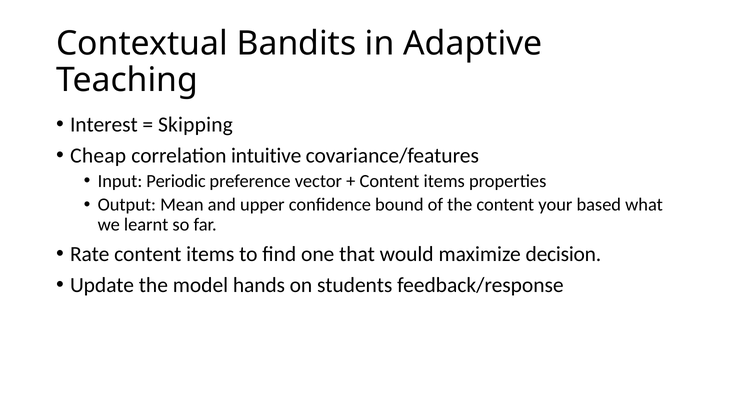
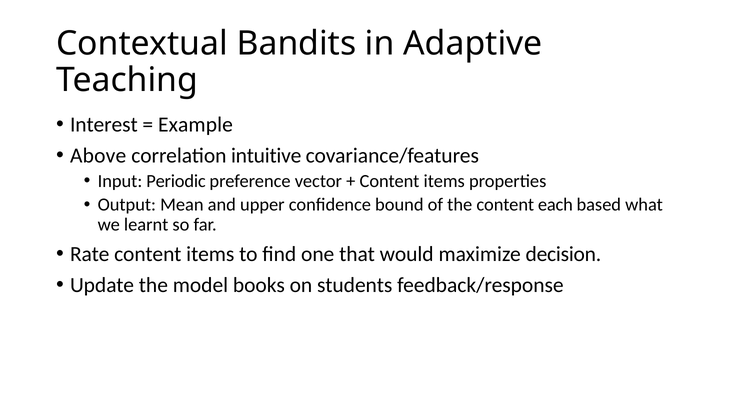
Skipping: Skipping -> Example
Cheap: Cheap -> Above
your: your -> each
hands: hands -> books
